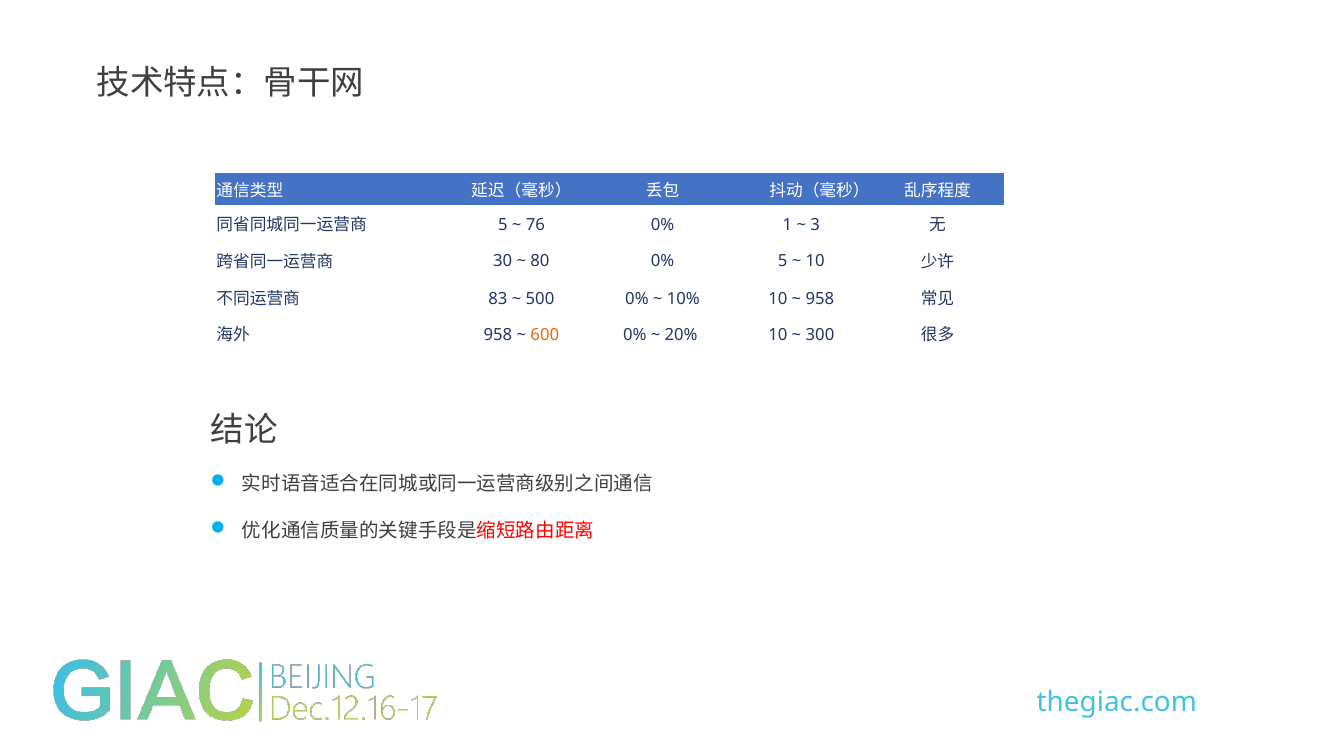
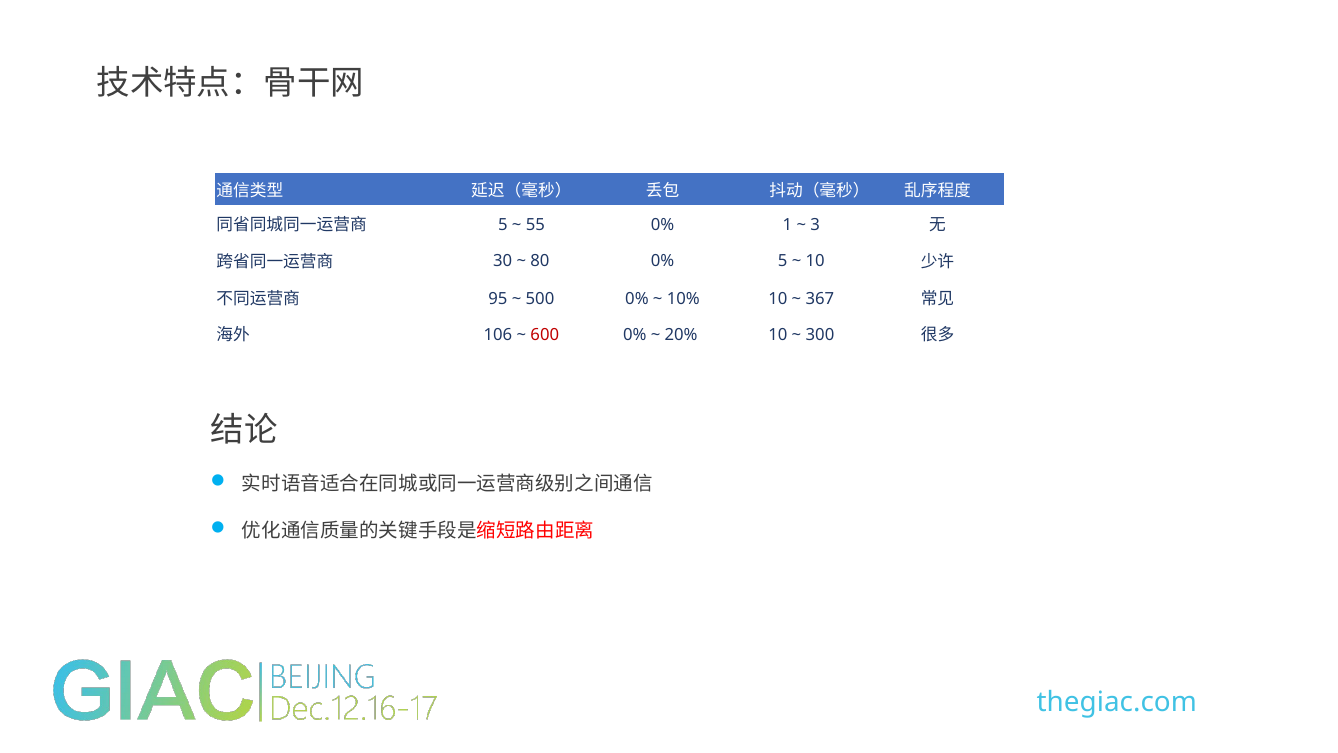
76: 76 -> 55
83: 83 -> 95
958 at (820, 298): 958 -> 367
958 at (498, 334): 958 -> 106
600 colour: orange -> red
